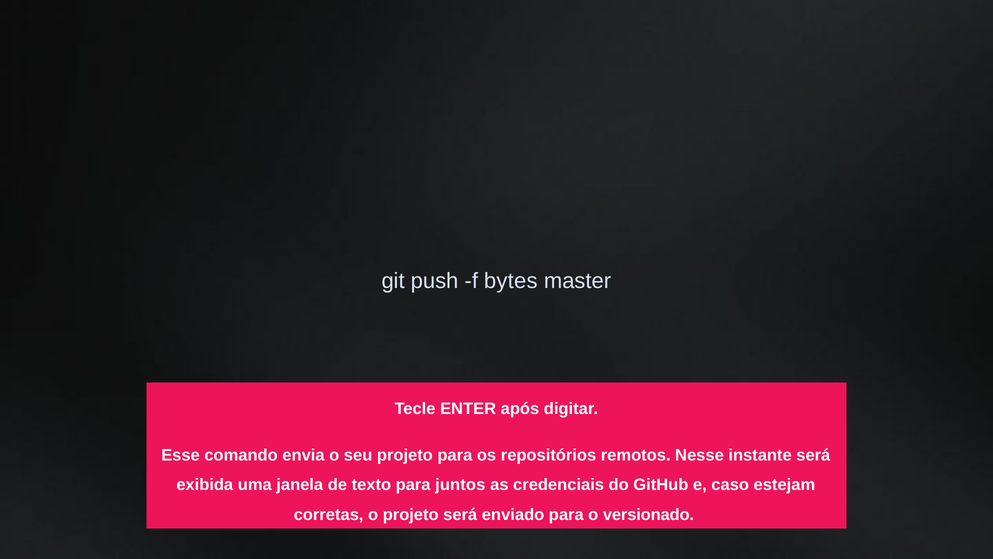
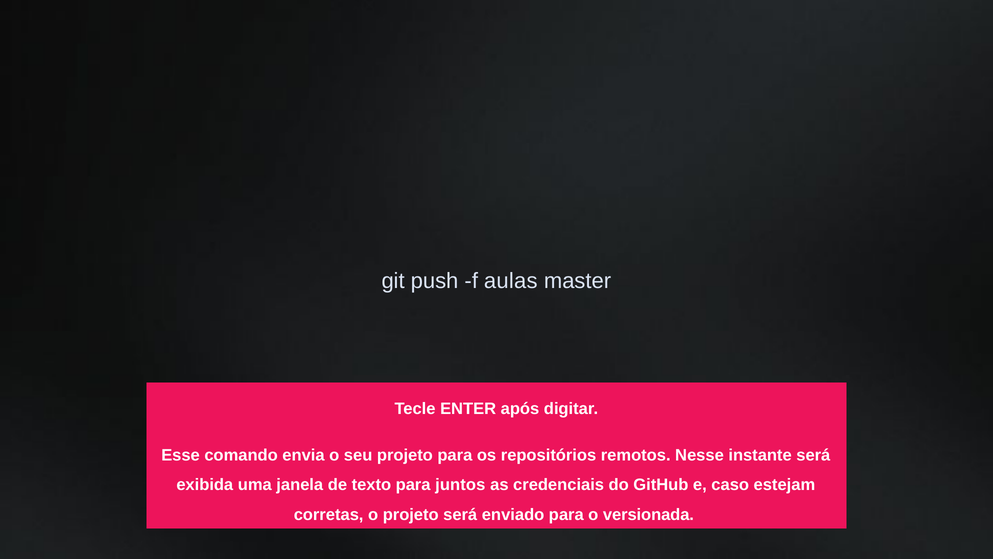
bytes: bytes -> aulas
versionado: versionado -> versionada
